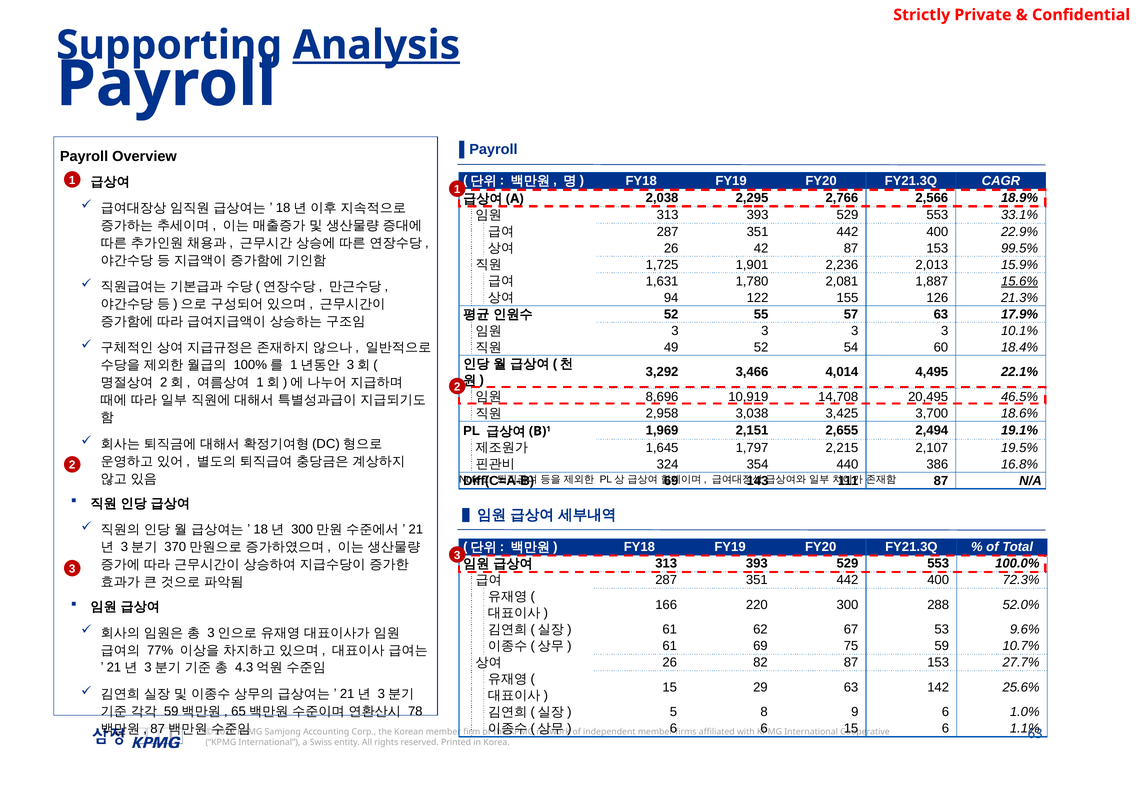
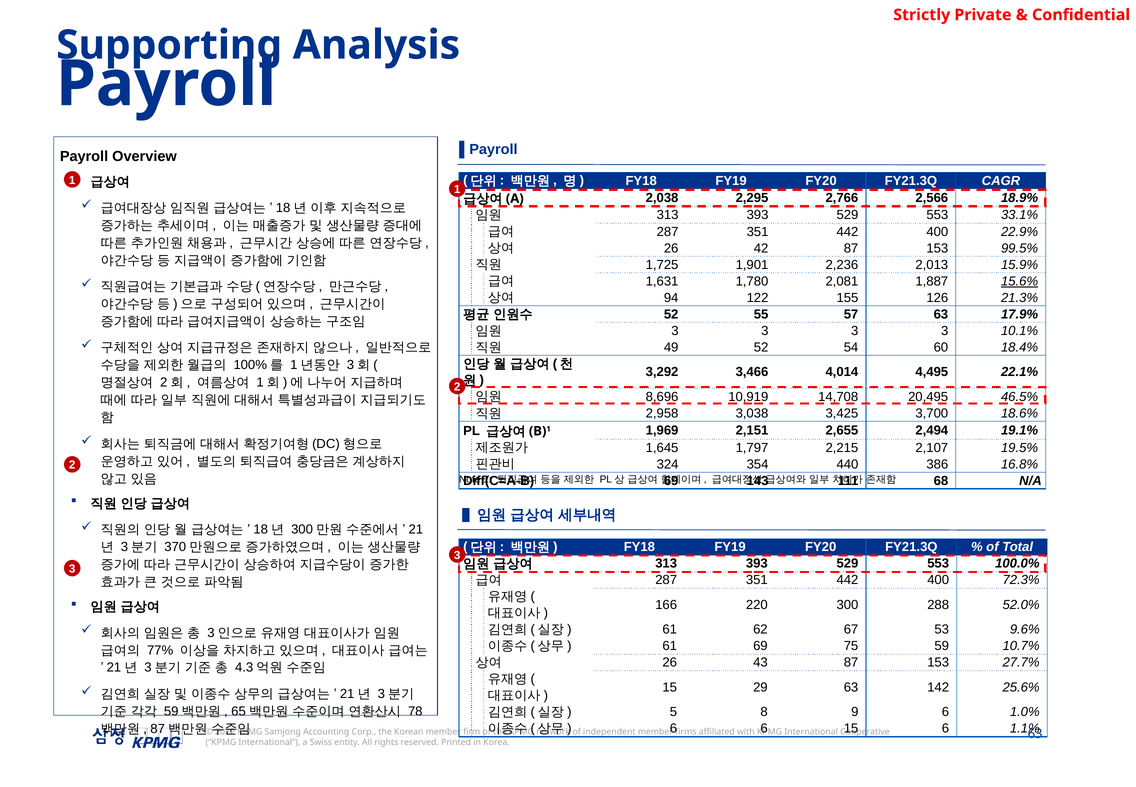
Analysis underline: present -> none
87 at (941, 480): 87 -> 68
82: 82 -> 43
